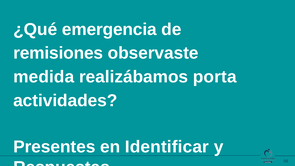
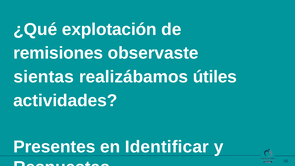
emergencia: emergencia -> explotación
medida: medida -> sientas
porta: porta -> útiles
